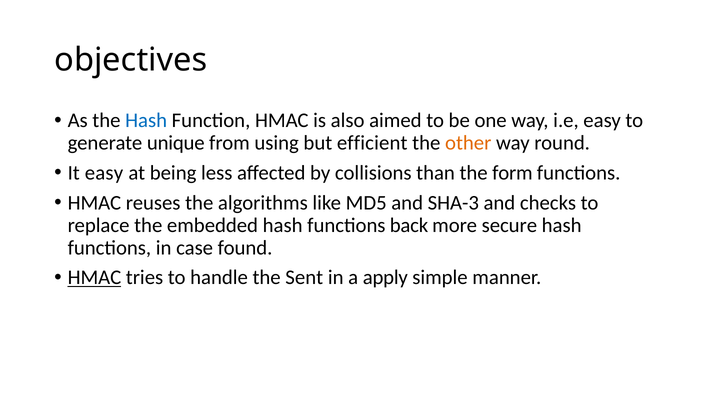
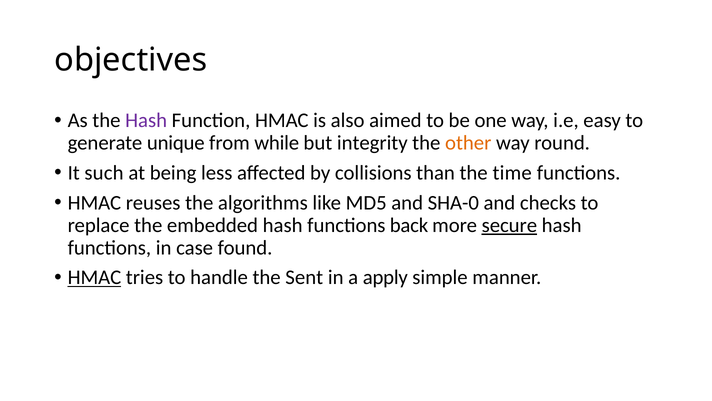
Hash at (146, 120) colour: blue -> purple
using: using -> while
efficient: efficient -> integrity
It easy: easy -> such
form: form -> time
SHA-3: SHA-3 -> SHA-0
secure underline: none -> present
